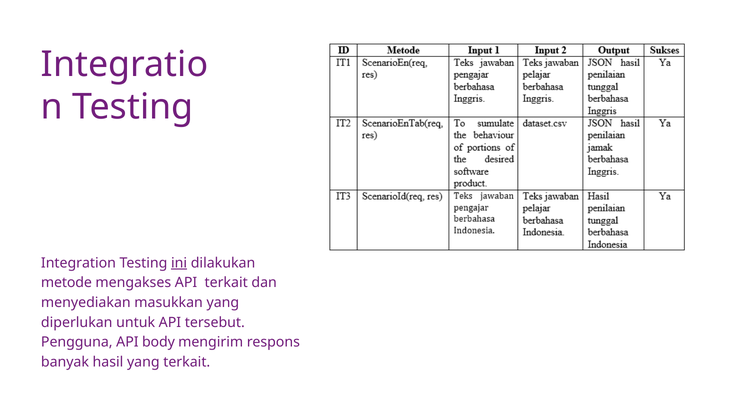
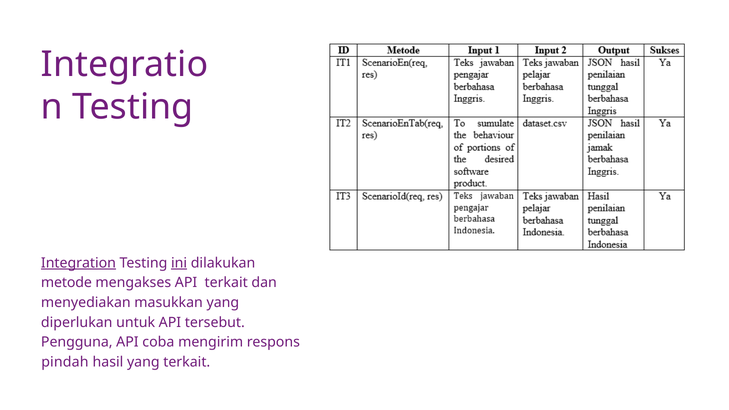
Integration underline: none -> present
body: body -> coba
banyak: banyak -> pindah
